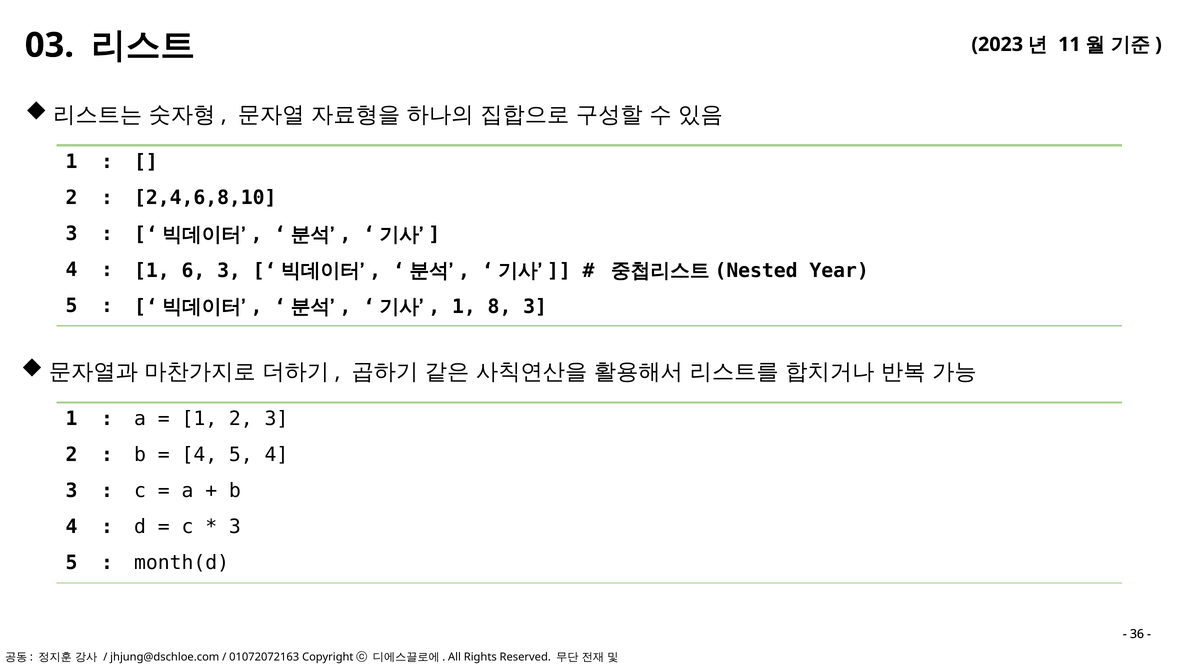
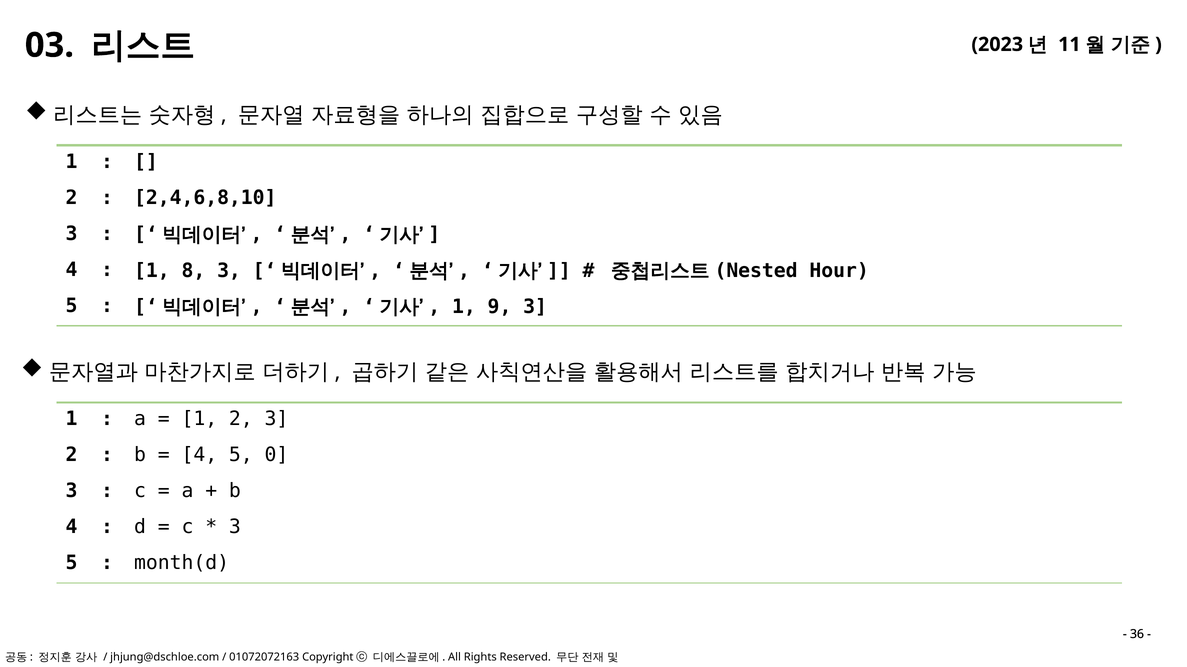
6: 6 -> 8
Year: Year -> Hour
8: 8 -> 9
5 4: 4 -> 0
